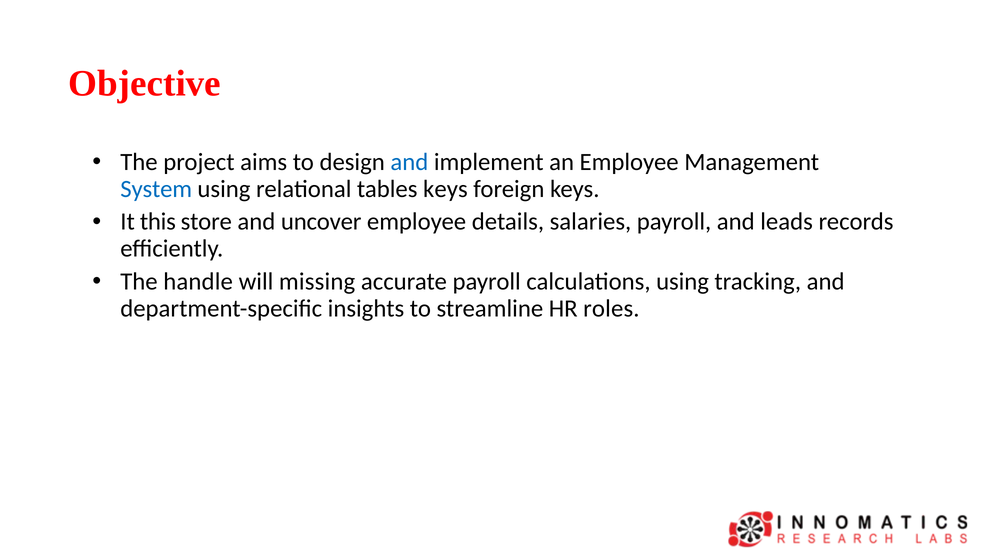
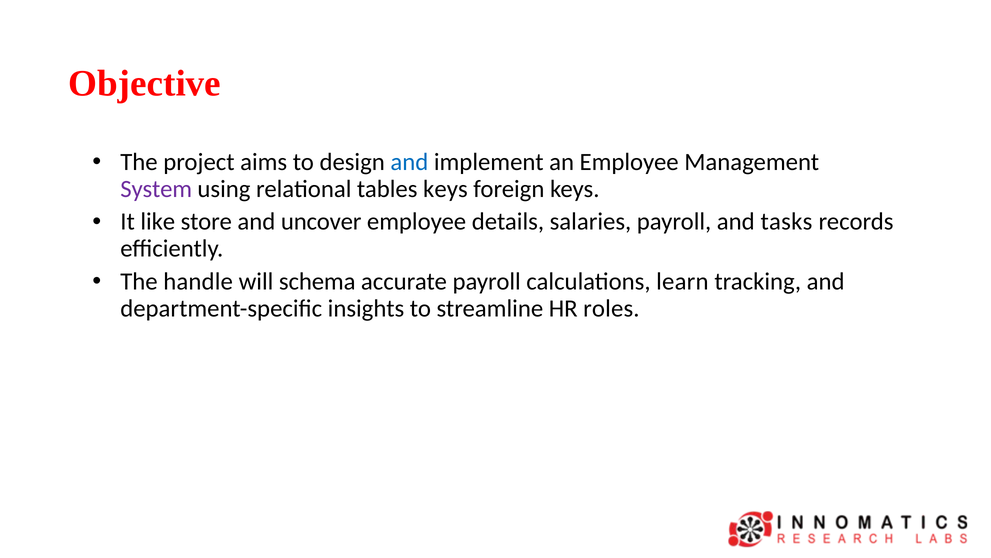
System colour: blue -> purple
this: this -> like
leads: leads -> tasks
missing: missing -> schema
calculations using: using -> learn
